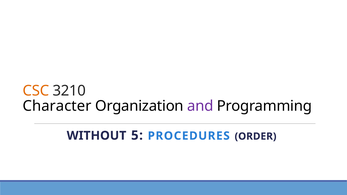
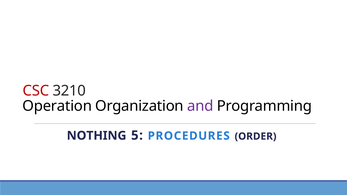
CSC colour: orange -> red
Character: Character -> Operation
WITHOUT: WITHOUT -> NOTHING
